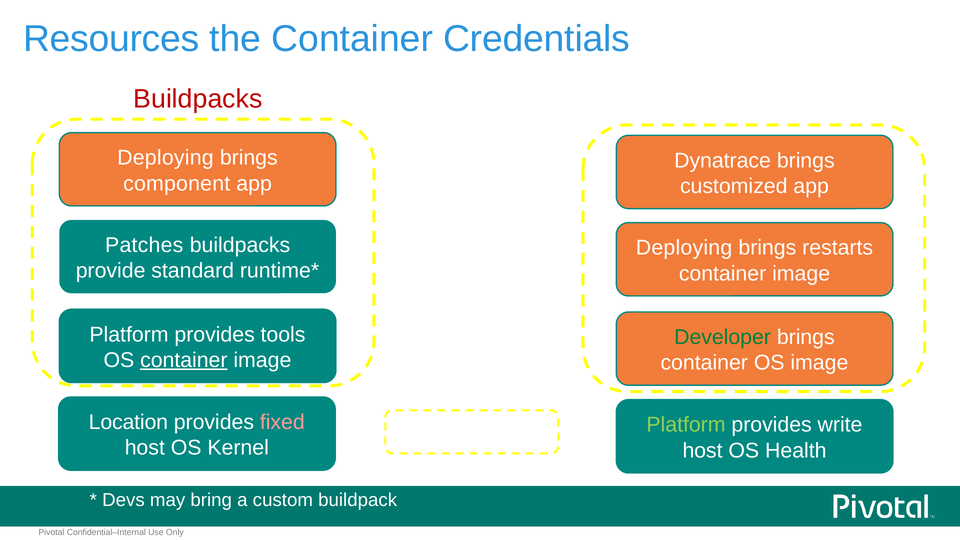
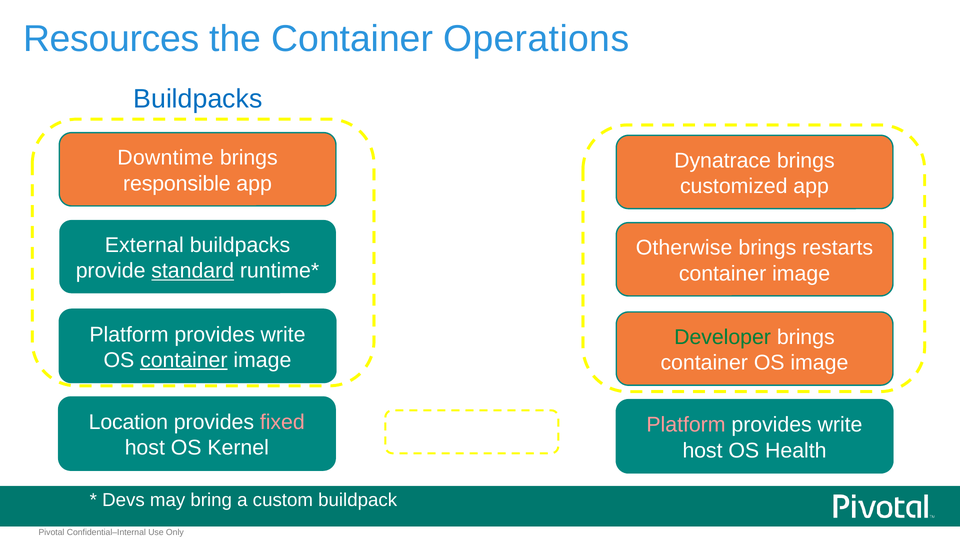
Credentials: Credentials -> Operations
Buildpacks at (198, 99) colour: red -> blue
Deploying at (165, 158): Deploying -> Downtime
component: component -> responsible
Patches: Patches -> External
Deploying at (684, 248): Deploying -> Otherwise
standard underline: none -> present
tools at (283, 335): tools -> write
Platform at (686, 425) colour: light green -> pink
